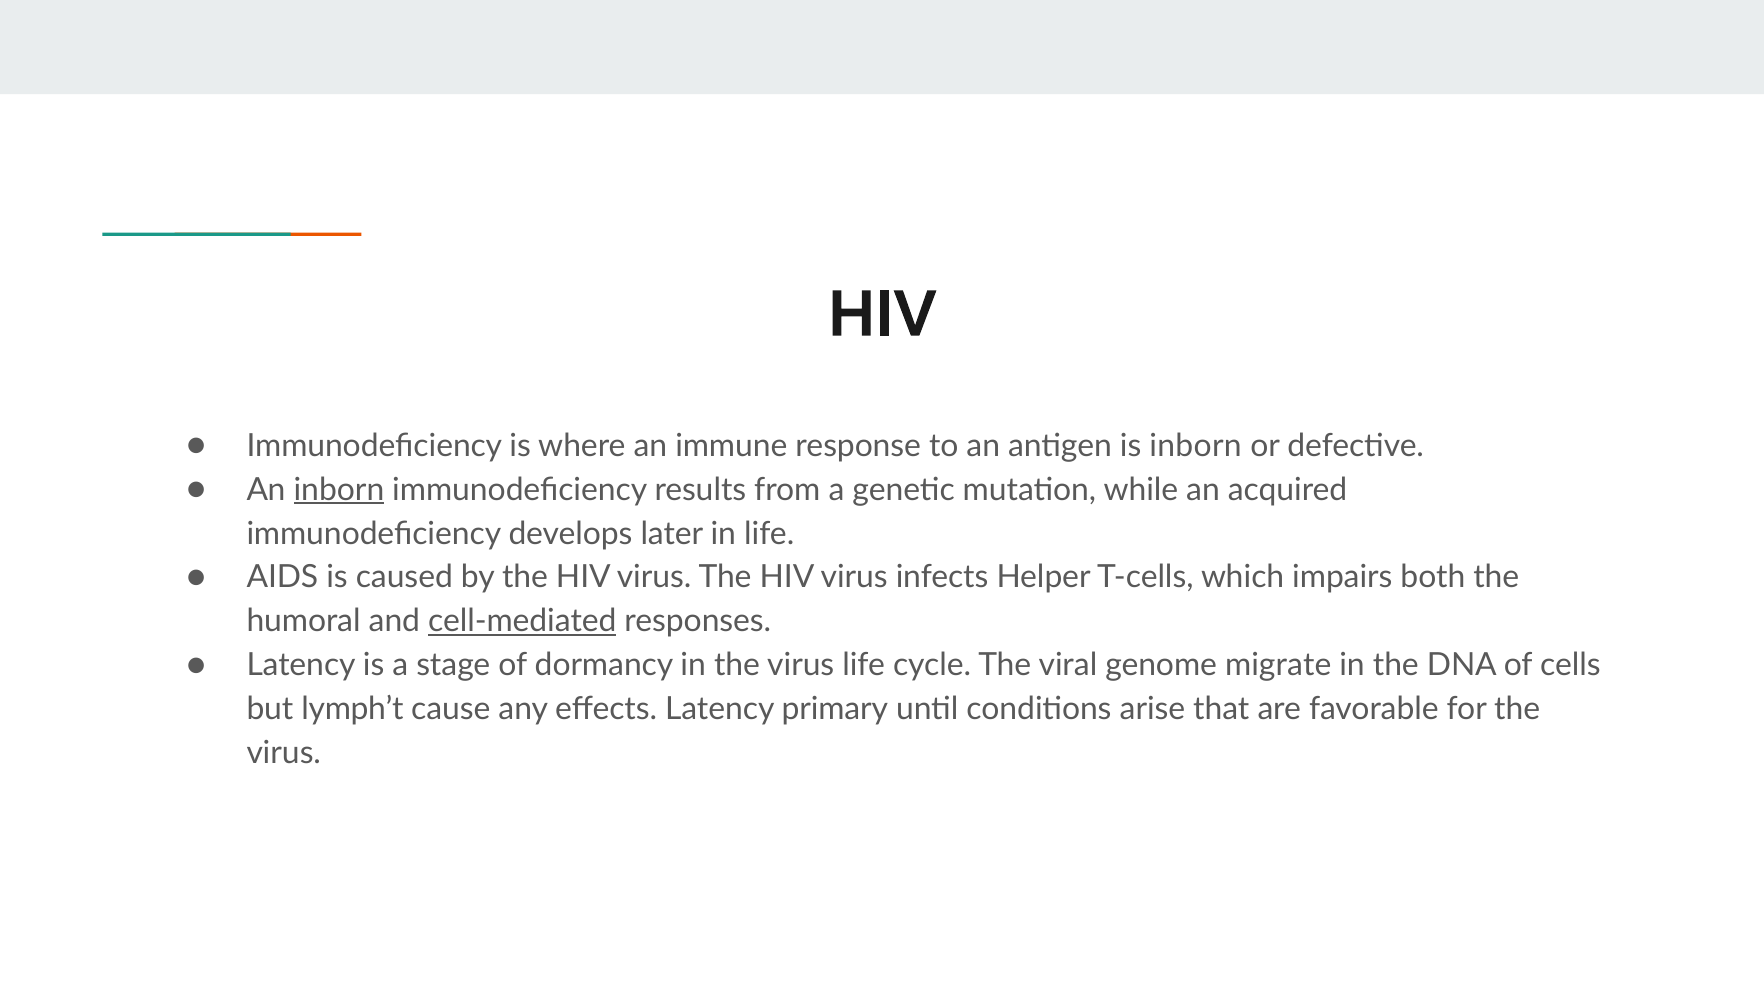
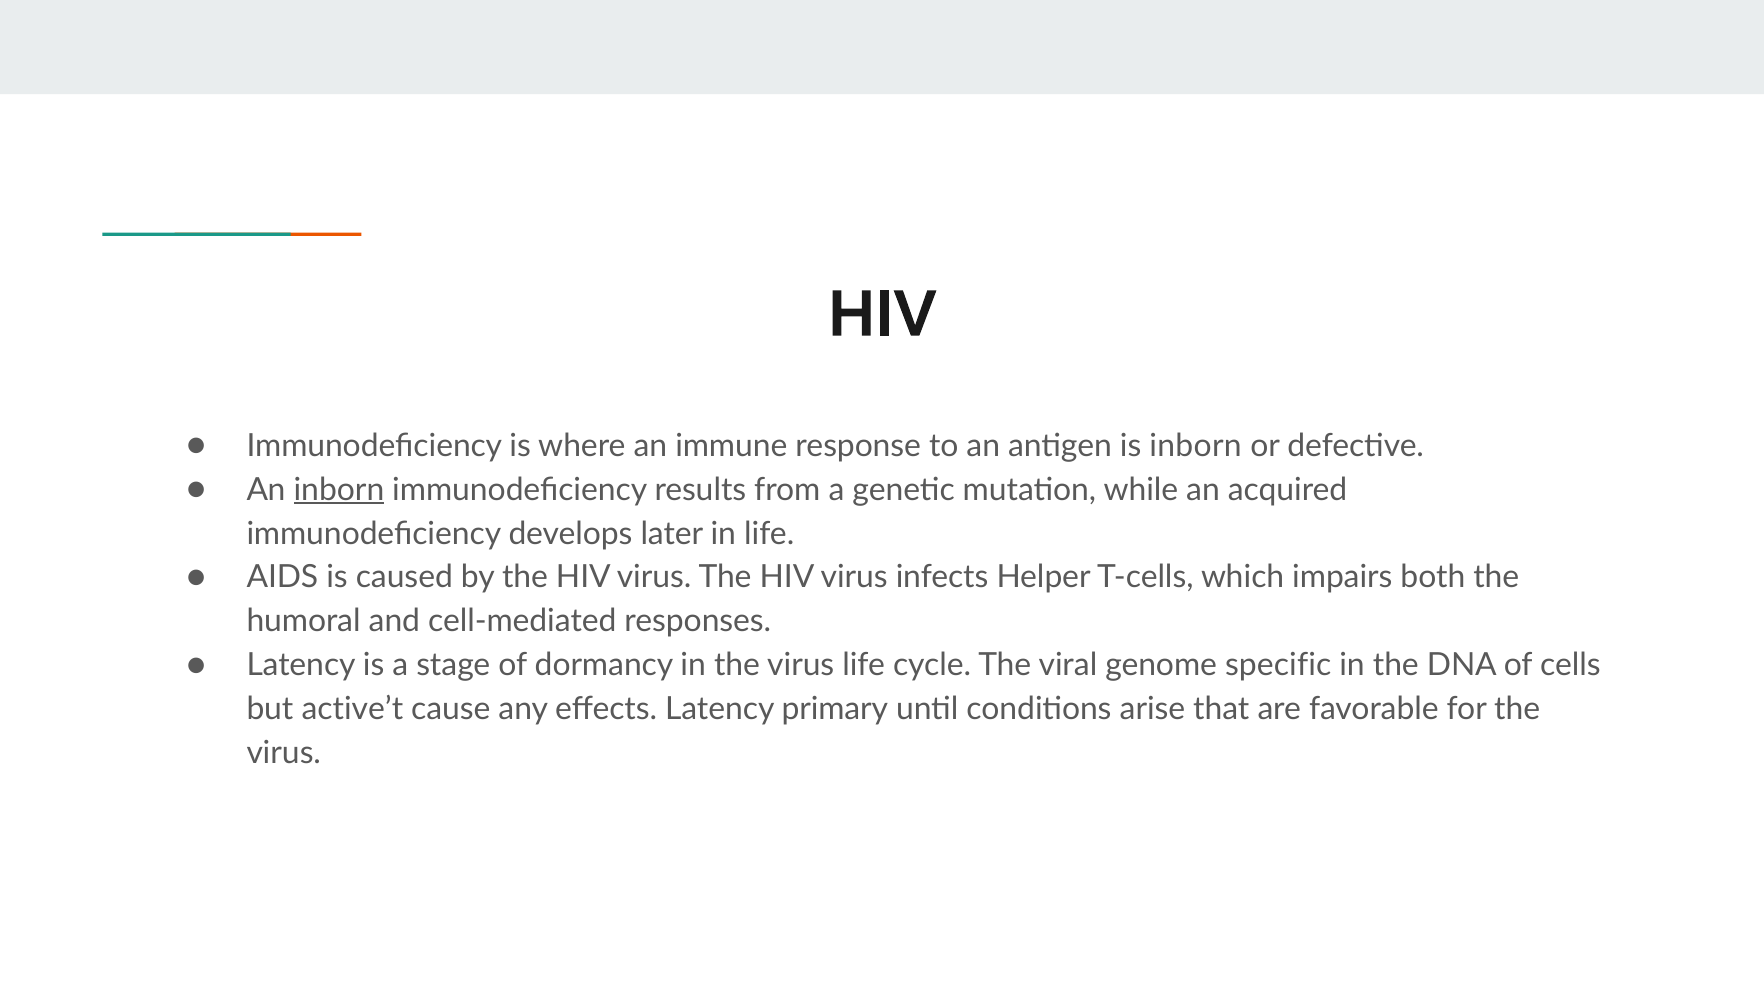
cell-mediated underline: present -> none
migrate: migrate -> specific
lymph’t: lymph’t -> active’t
